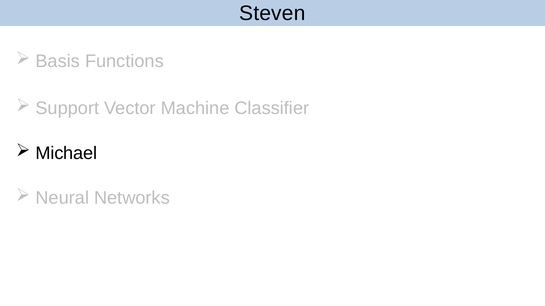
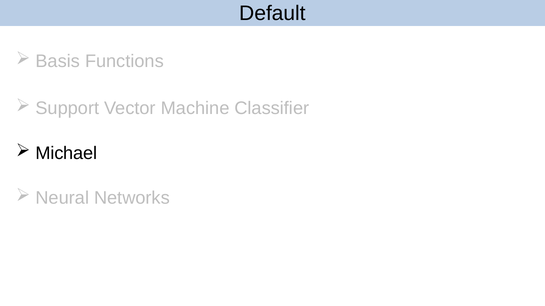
Steven: Steven -> Default
